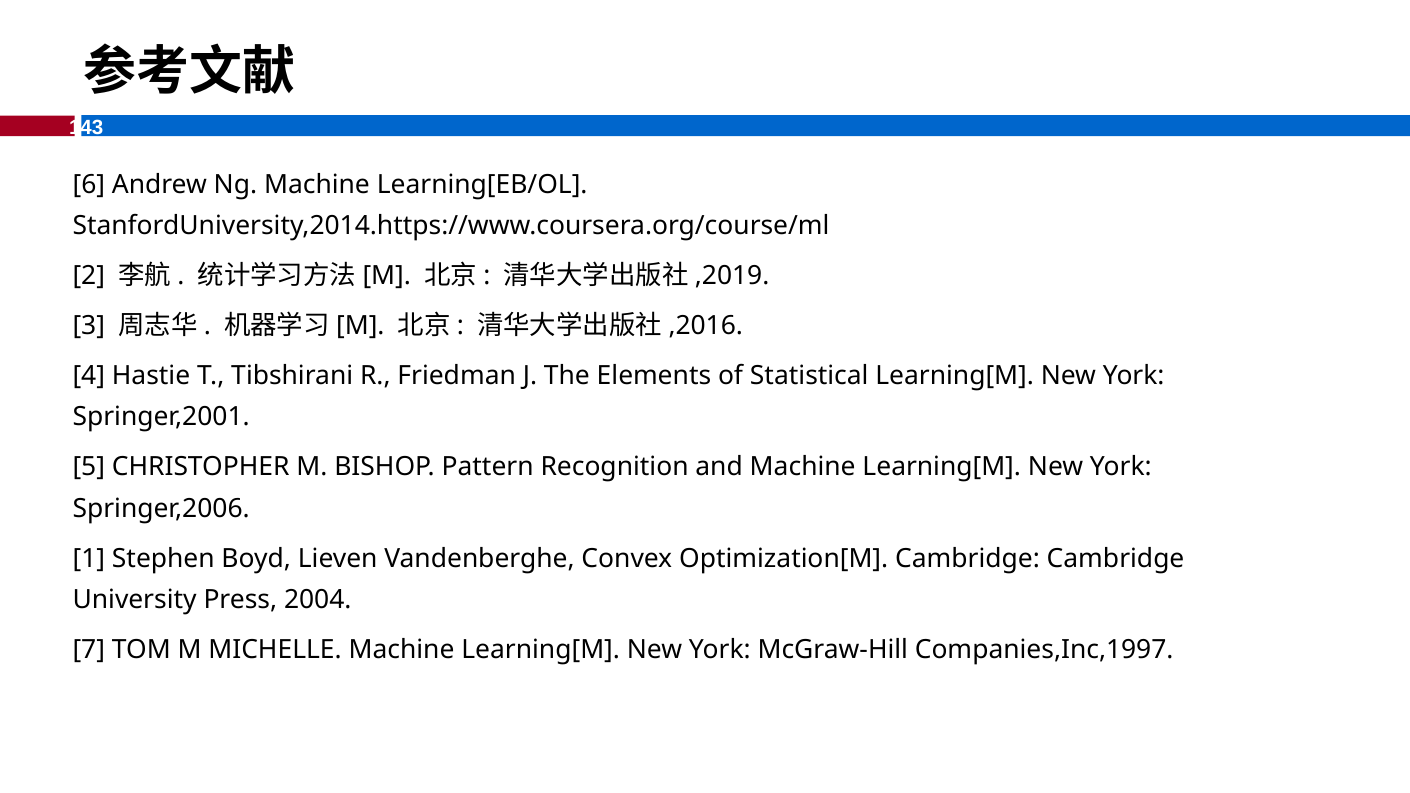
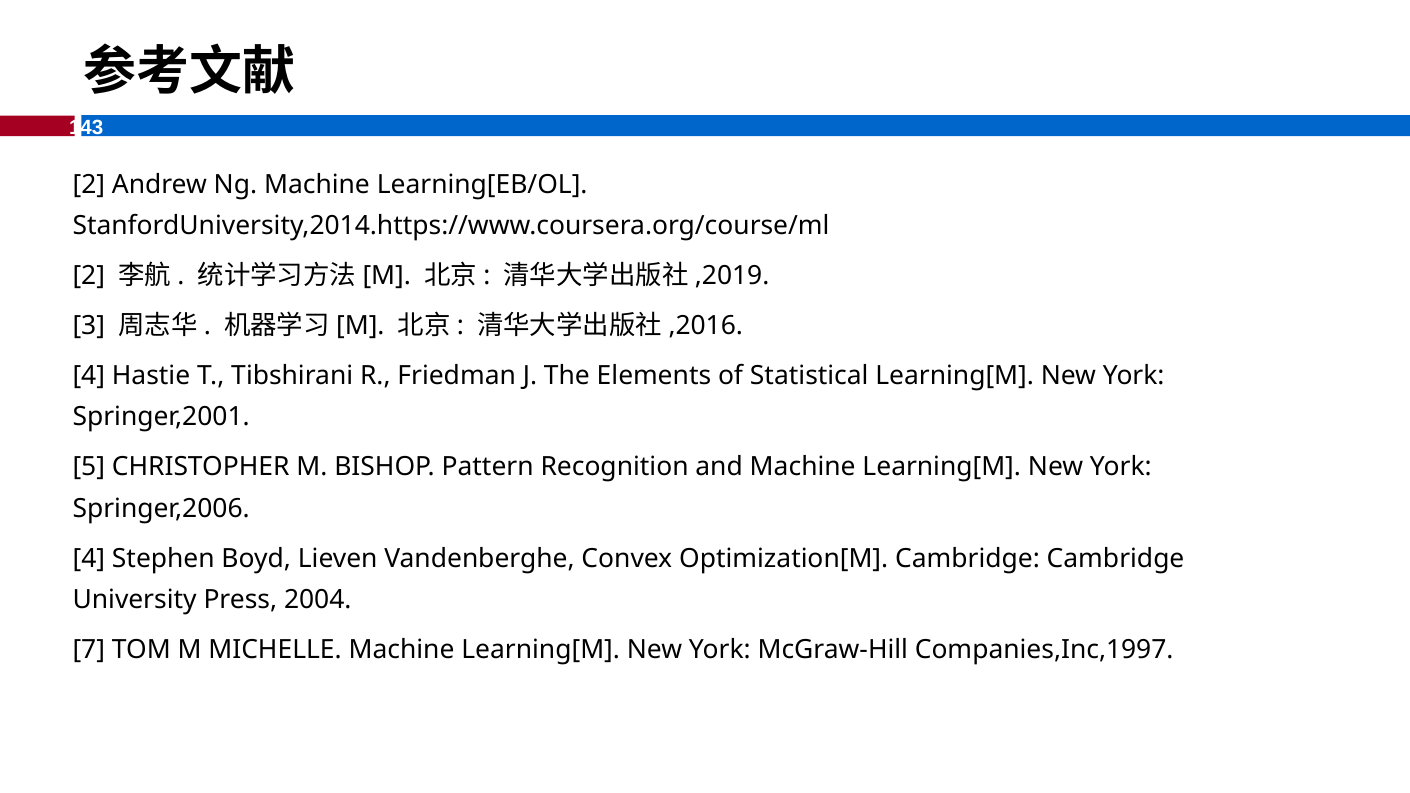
6 at (89, 185): 6 -> 2
1 at (89, 559): 1 -> 4
